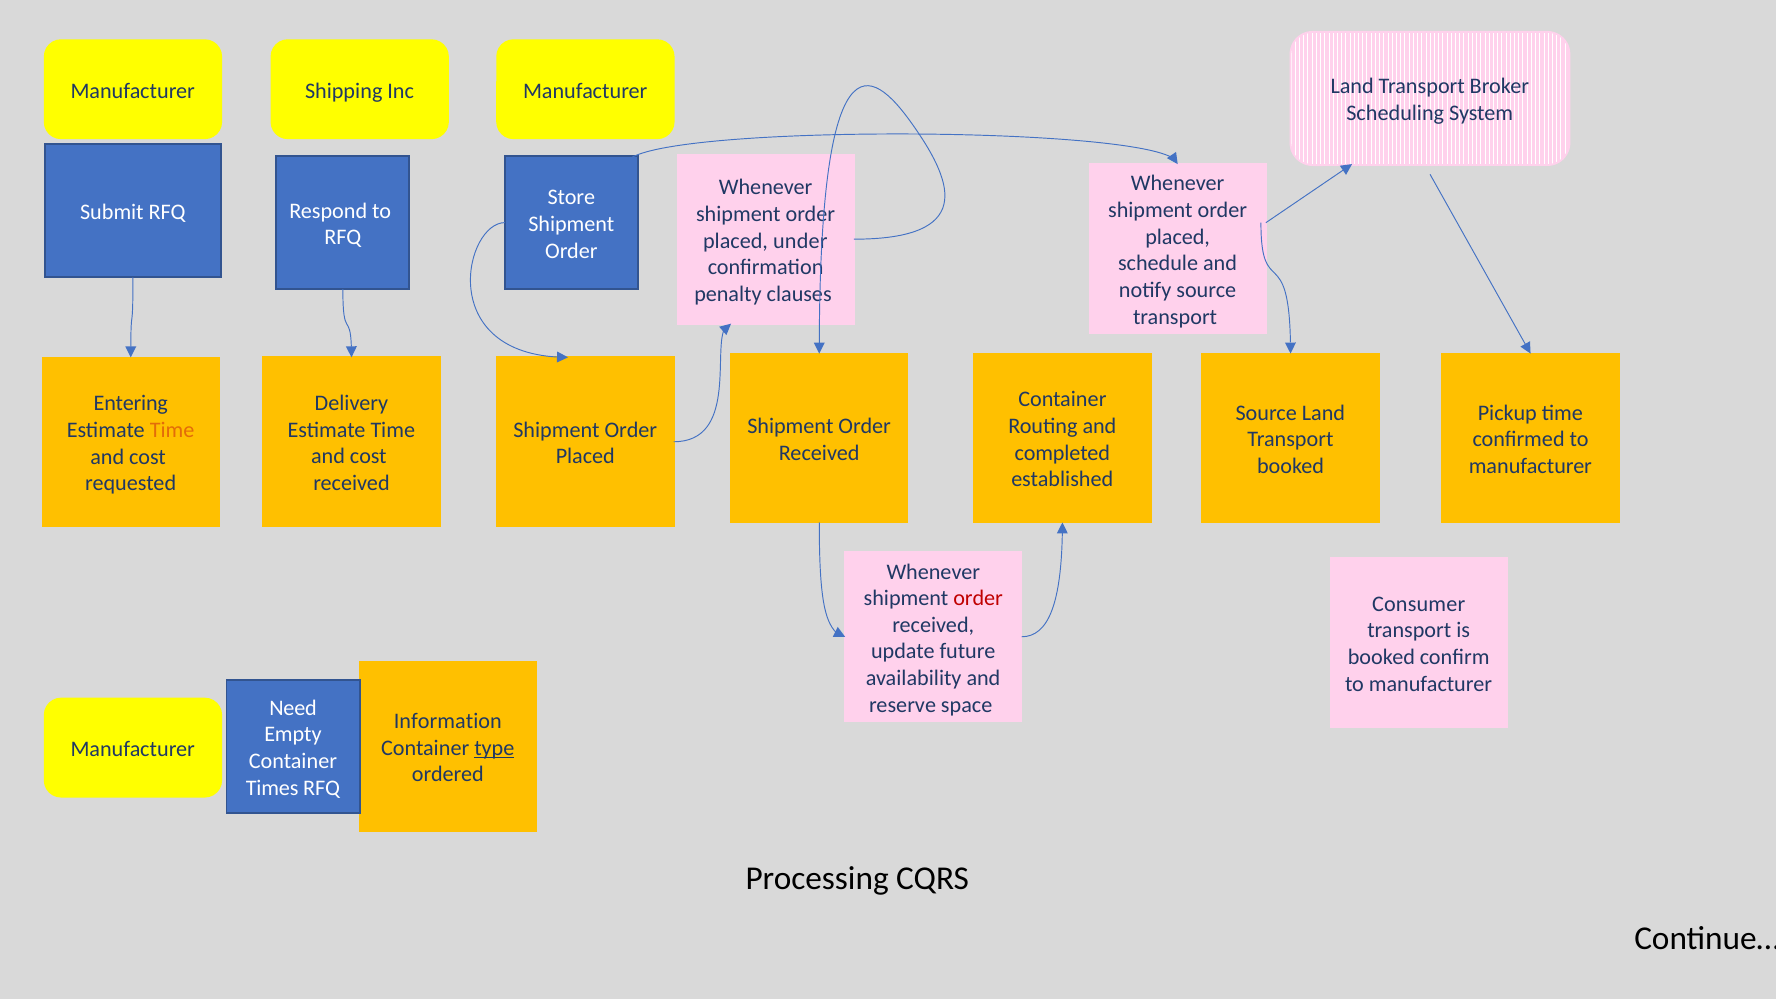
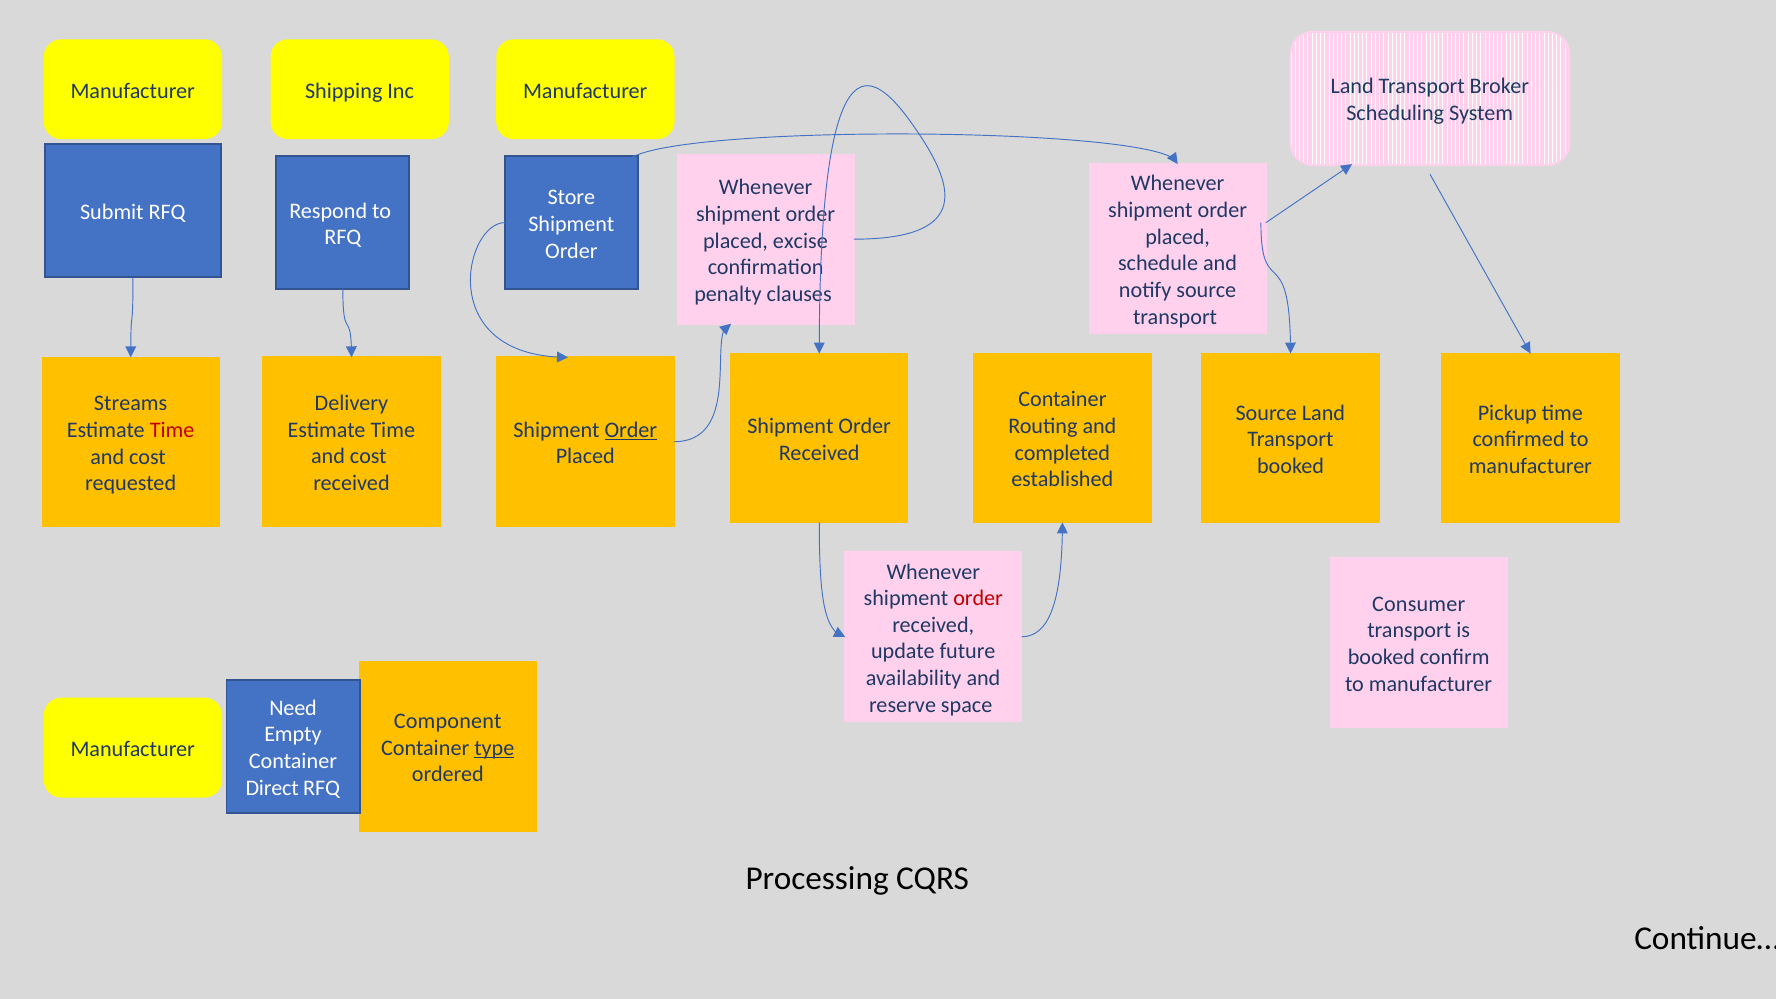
under: under -> excise
Entering: Entering -> Streams
Order at (631, 430) underline: none -> present
Time at (172, 430) colour: orange -> red
Information: Information -> Component
Times: Times -> Direct
